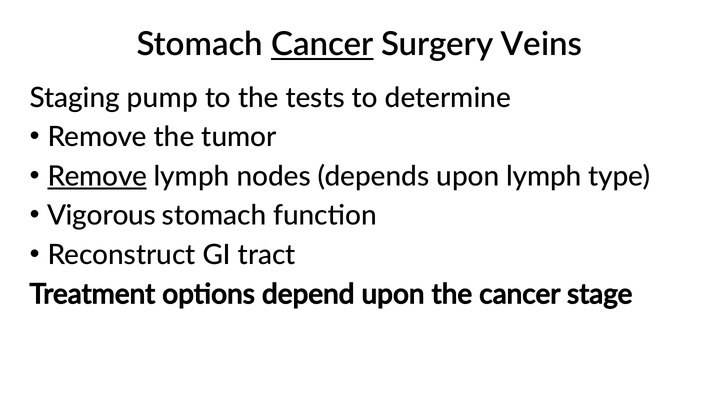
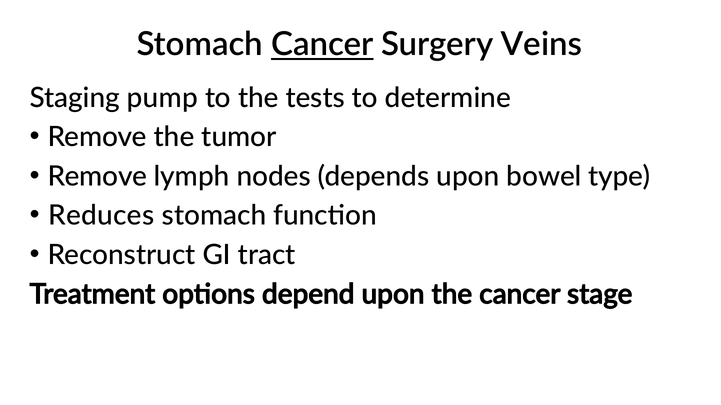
Remove at (97, 177) underline: present -> none
upon lymph: lymph -> bowel
Vigorous: Vigorous -> Reduces
